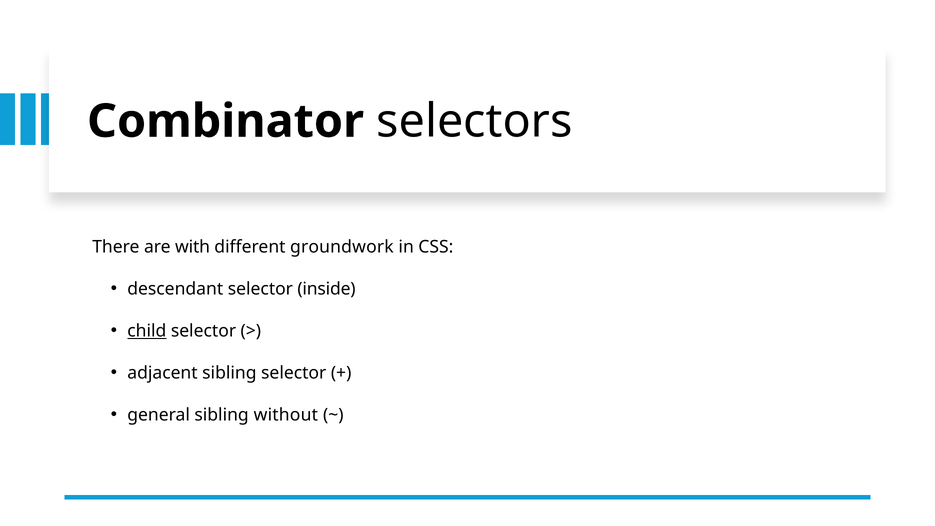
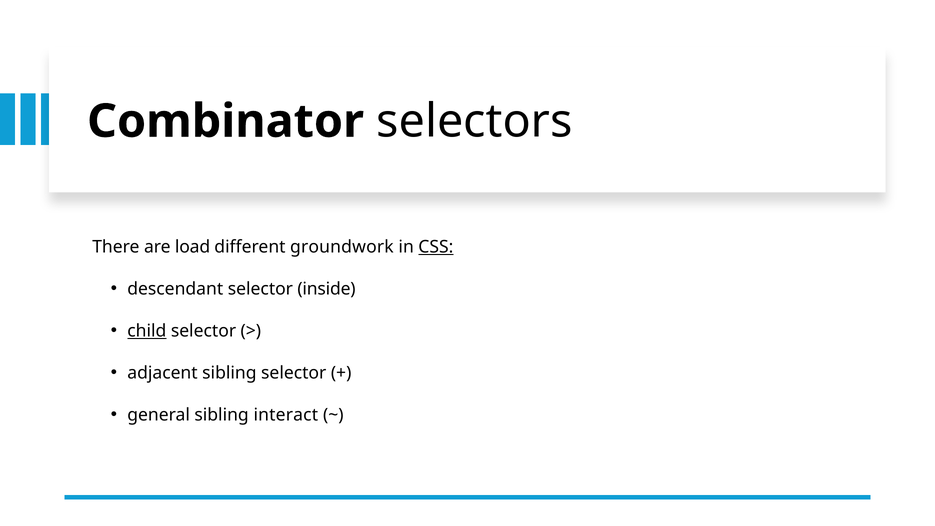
with: with -> load
CSS underline: none -> present
without: without -> interact
